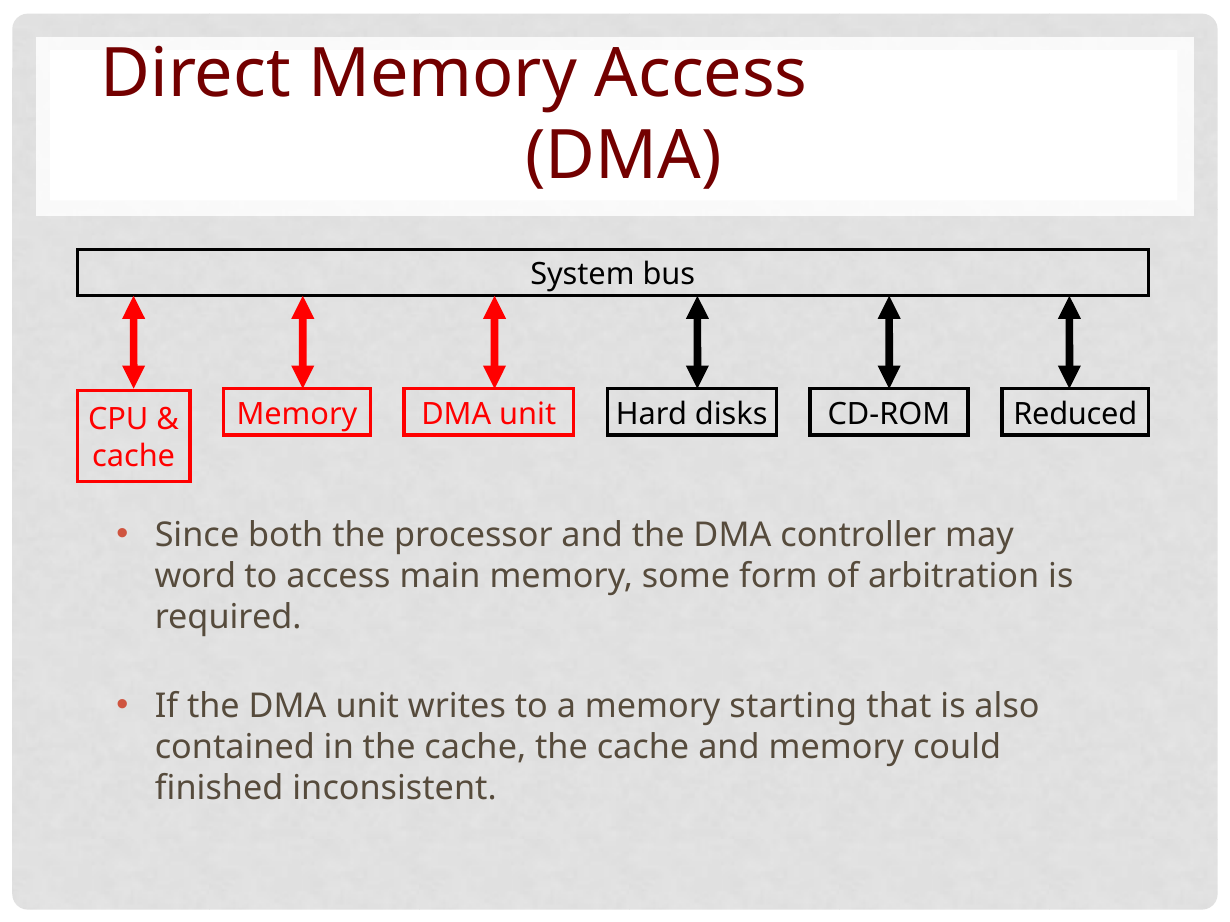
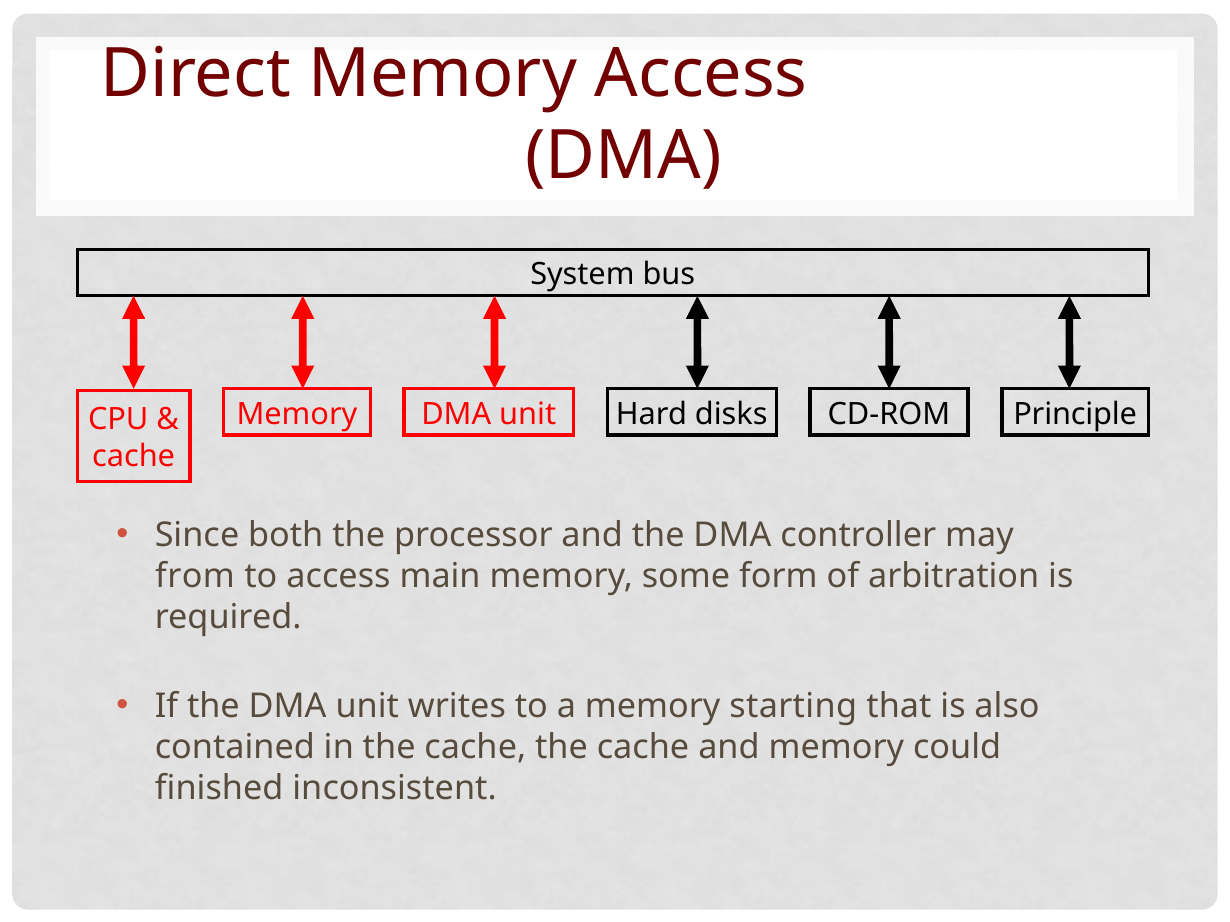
Reduced: Reduced -> Principle
word: word -> from
